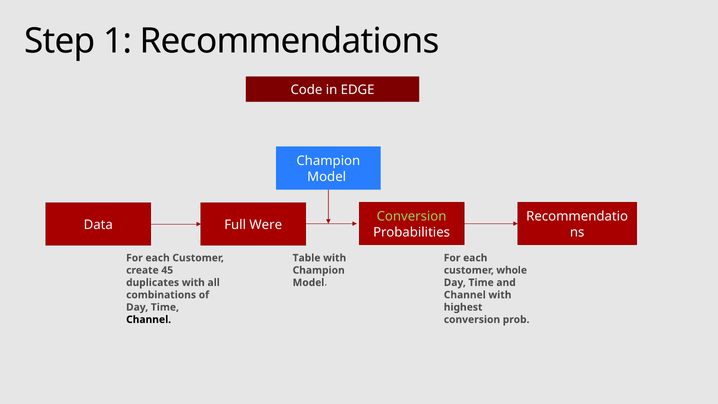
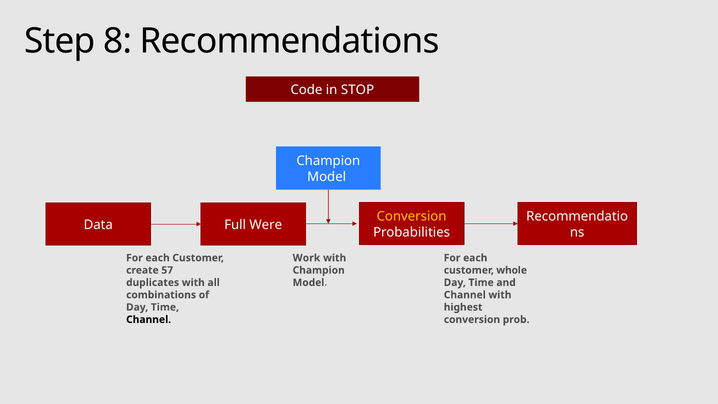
1: 1 -> 8
EDGE: EDGE -> STOP
Conversion at (412, 217) colour: light green -> yellow
Table: Table -> Work
45: 45 -> 57
